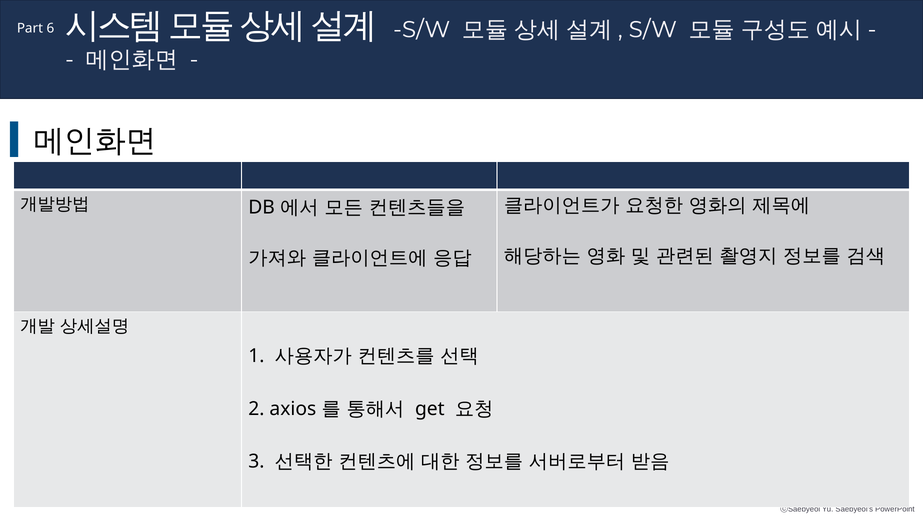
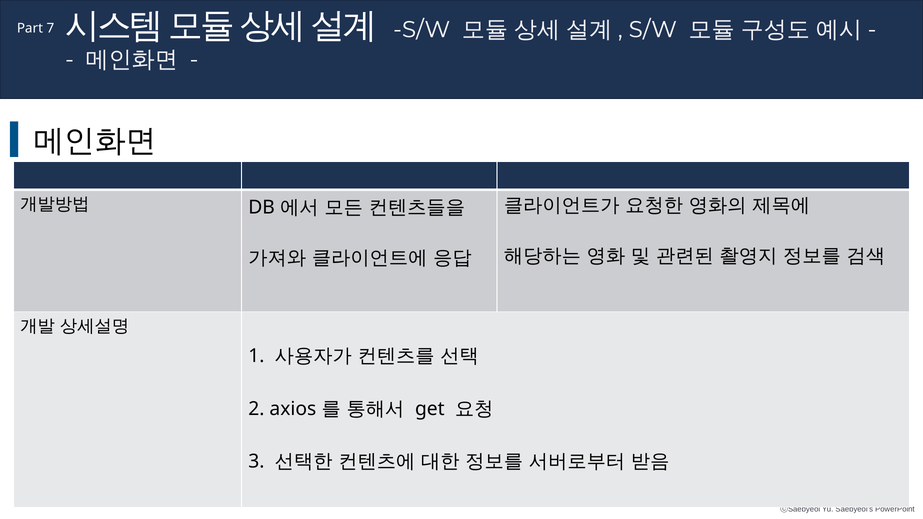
6: 6 -> 7
